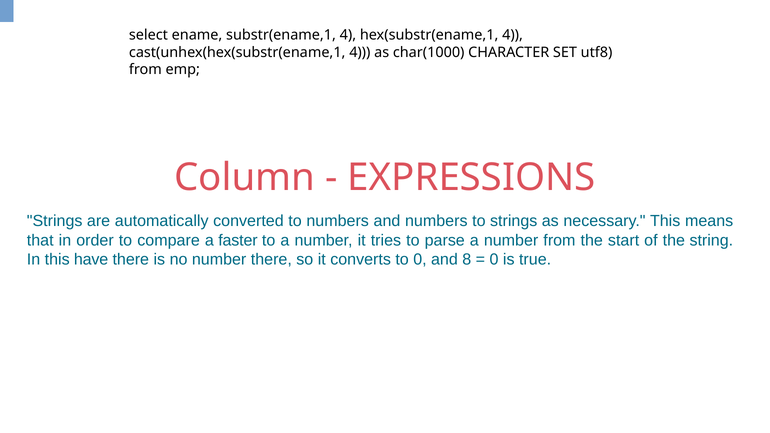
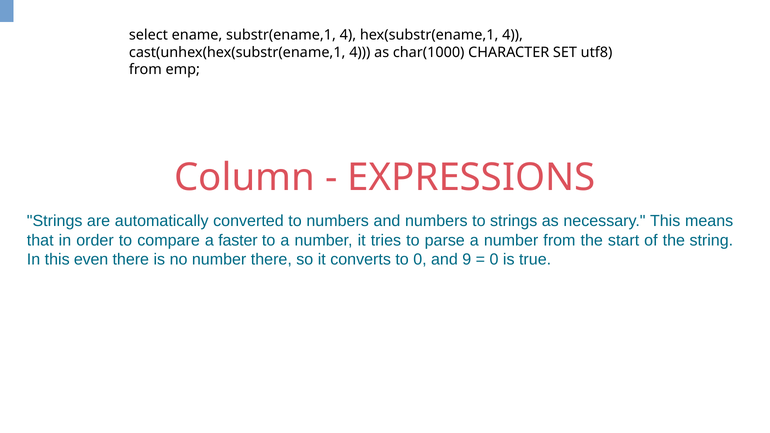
have: have -> even
8: 8 -> 9
